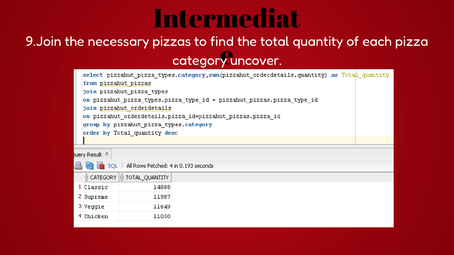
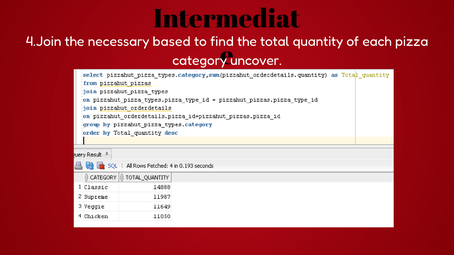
9.Join: 9.Join -> 4.Join
pizzas: pizzas -> based
